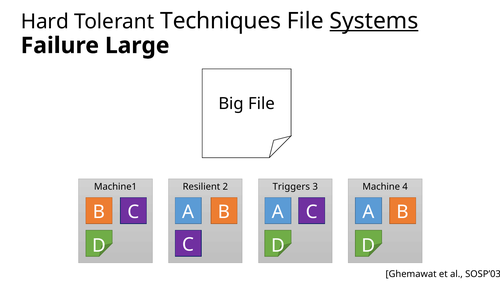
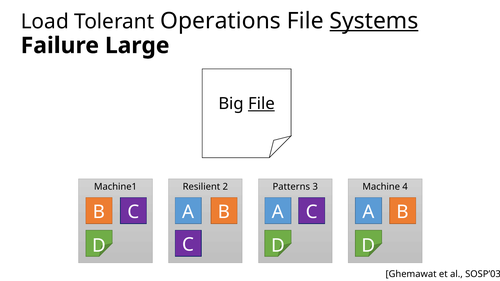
Hard: Hard -> Load
Techniques: Techniques -> Operations
File at (261, 104) underline: none -> present
Triggers: Triggers -> Patterns
